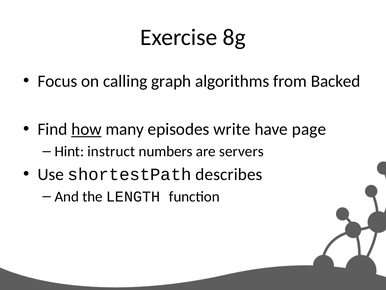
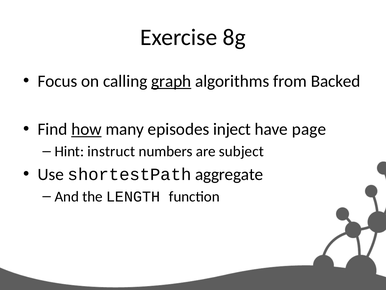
graph underline: none -> present
write: write -> inject
servers: servers -> subject
describes: describes -> aggregate
